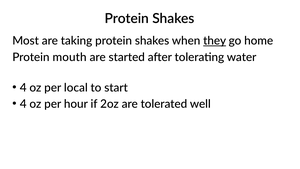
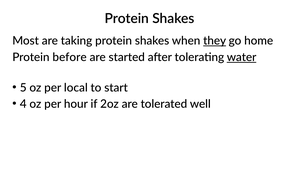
mouth: mouth -> before
water underline: none -> present
4 at (23, 88): 4 -> 5
